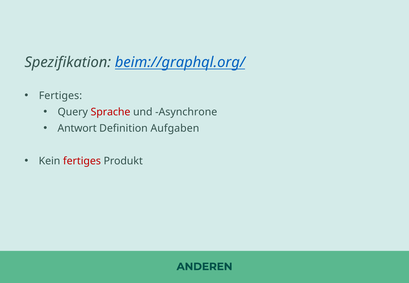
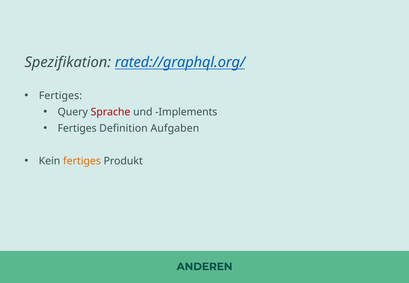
beim://graphql.org/: beim://graphql.org/ -> rated://graphql.org/
Asynchrone: Asynchrone -> Implements
Antwort at (77, 128): Antwort -> Fertiges
fertiges at (82, 161) colour: red -> orange
